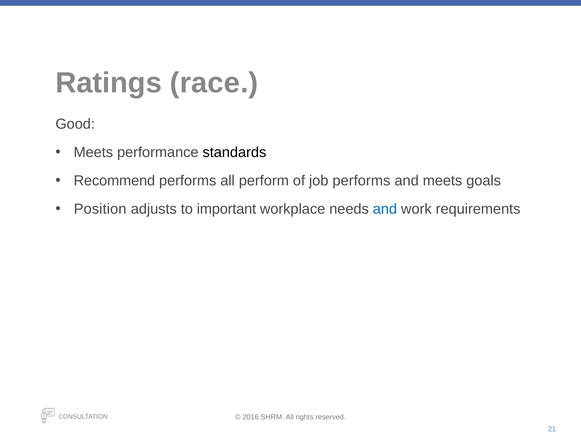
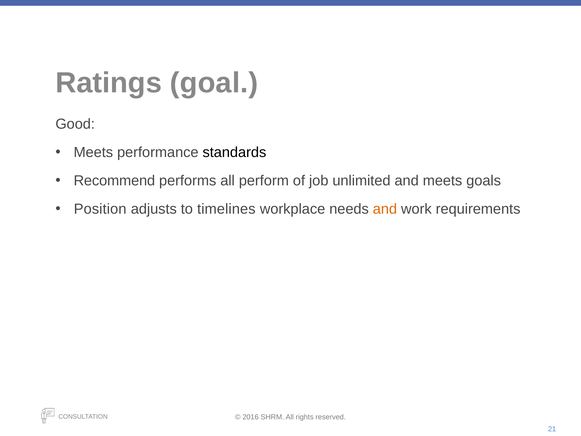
race: race -> goal
job performs: performs -> unlimited
important: important -> timelines
and at (385, 209) colour: blue -> orange
